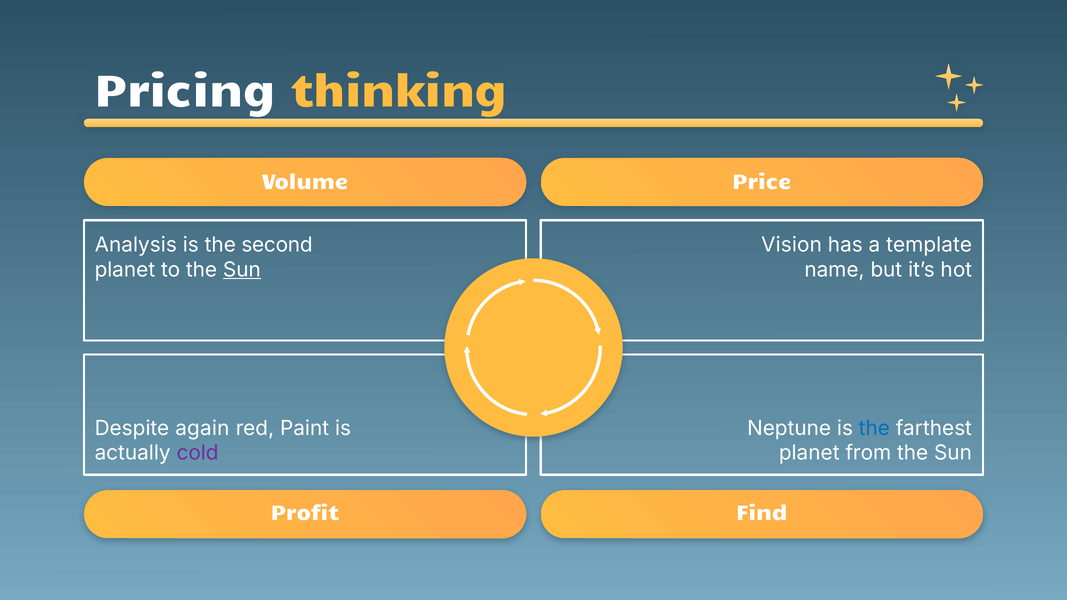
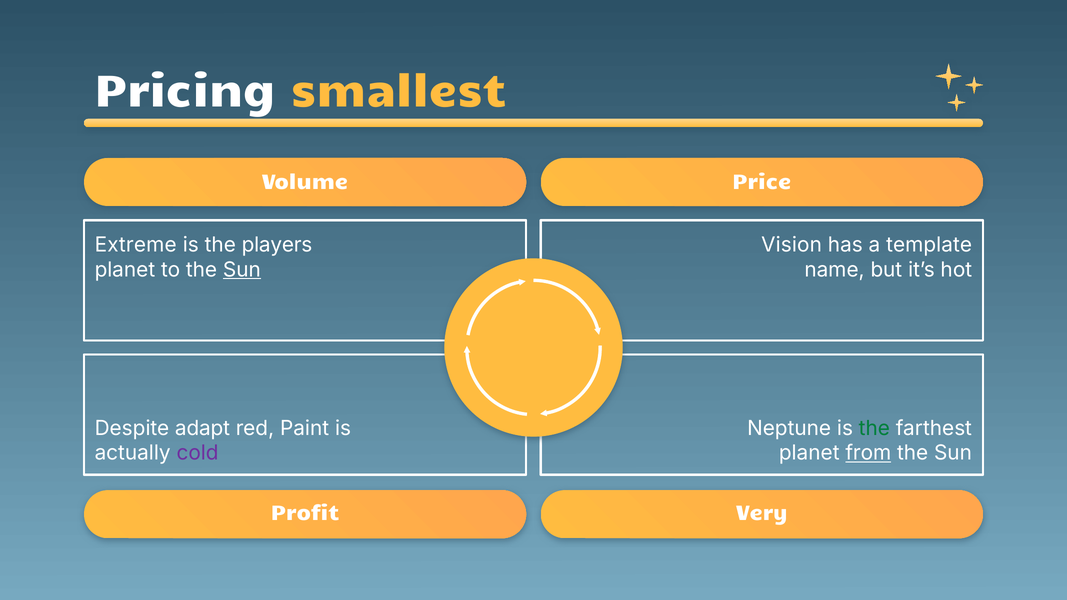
thinking: thinking -> smallest
Analysis: Analysis -> Extreme
second: second -> players
again: again -> adapt
the at (874, 428) colour: blue -> green
from underline: none -> present
Find: Find -> Very
